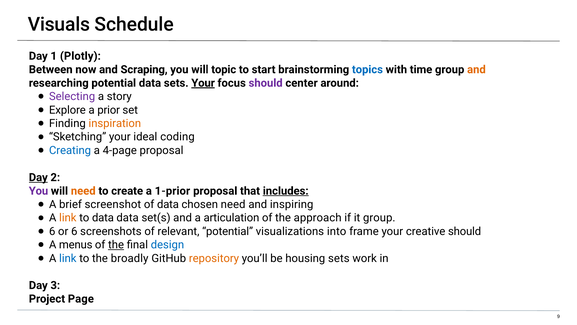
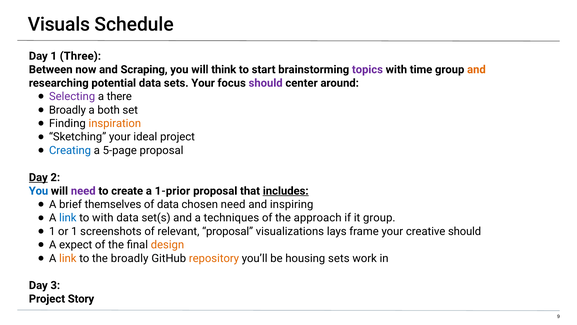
Plotly: Plotly -> Three
topic: topic -> think
topics colour: blue -> purple
Your at (203, 83) underline: present -> none
story: story -> there
Explore at (67, 110): Explore -> Broadly
prior: prior -> both
ideal coding: coding -> project
4-page: 4-page -> 5-page
You at (38, 191) colour: purple -> blue
need at (83, 191) colour: orange -> purple
screenshot: screenshot -> themselves
link at (68, 218) colour: orange -> blue
to data: data -> with
articulation: articulation -> techniques
6 at (52, 231): 6 -> 1
or 6: 6 -> 1
relevant potential: potential -> proposal
into: into -> lays
menus: menus -> expect
the at (116, 245) underline: present -> none
design colour: blue -> orange
link at (68, 258) colour: blue -> orange
Page: Page -> Story
